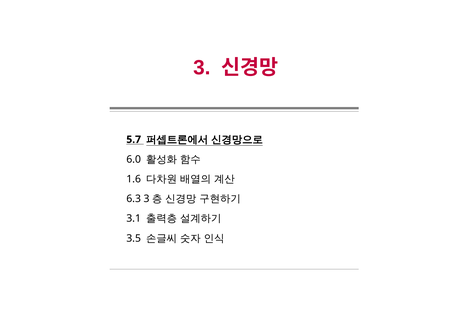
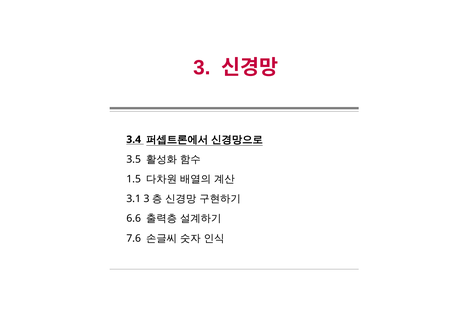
5.7: 5.7 -> 3.4
6.0: 6.0 -> 3.5
1.6: 1.6 -> 1.5
6.3: 6.3 -> 3.1
3.1: 3.1 -> 6.6
3.5: 3.5 -> 7.6
